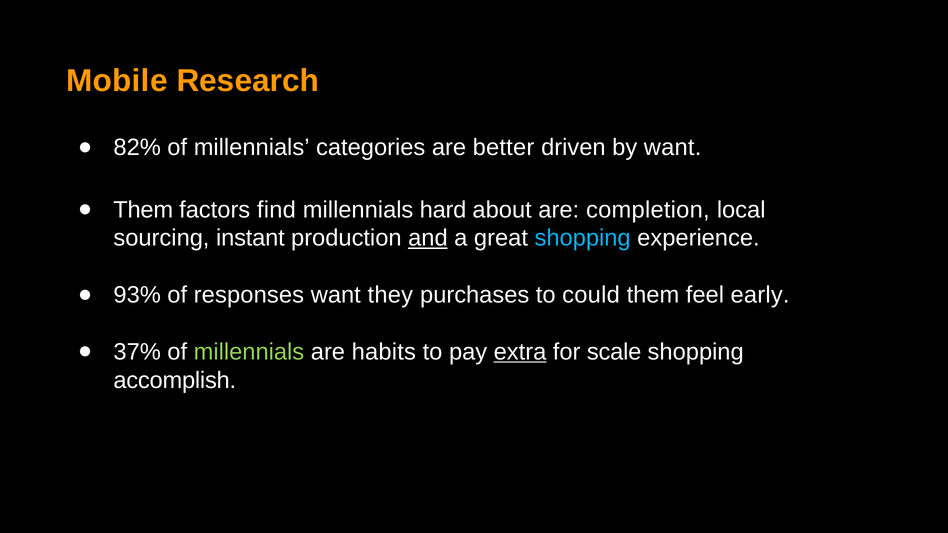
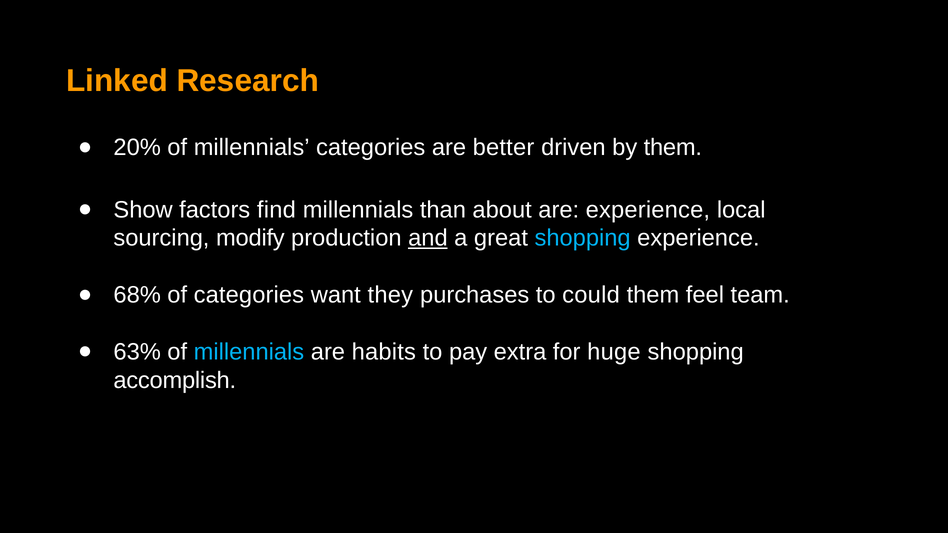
Mobile: Mobile -> Linked
82%: 82% -> 20%
by want: want -> them
Them at (143, 210): Them -> Show
hard: hard -> than
are completion: completion -> experience
instant: instant -> modify
93%: 93% -> 68%
of responses: responses -> categories
early: early -> team
37%: 37% -> 63%
millennials at (249, 352) colour: light green -> light blue
extra underline: present -> none
scale: scale -> huge
